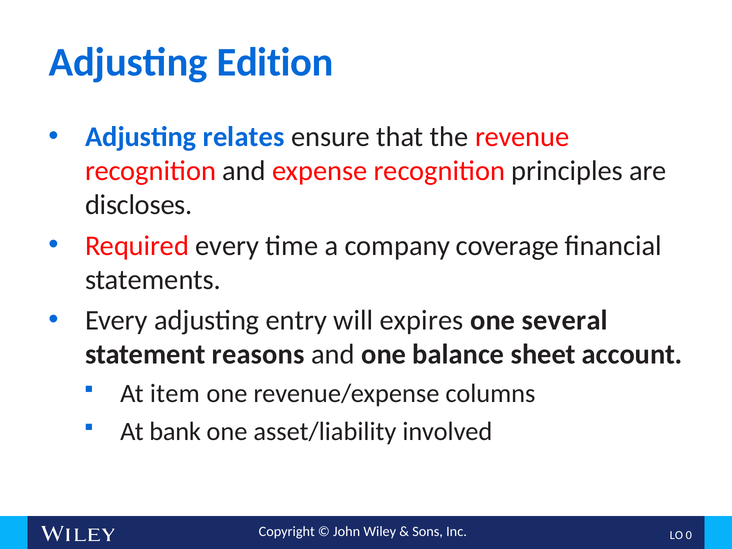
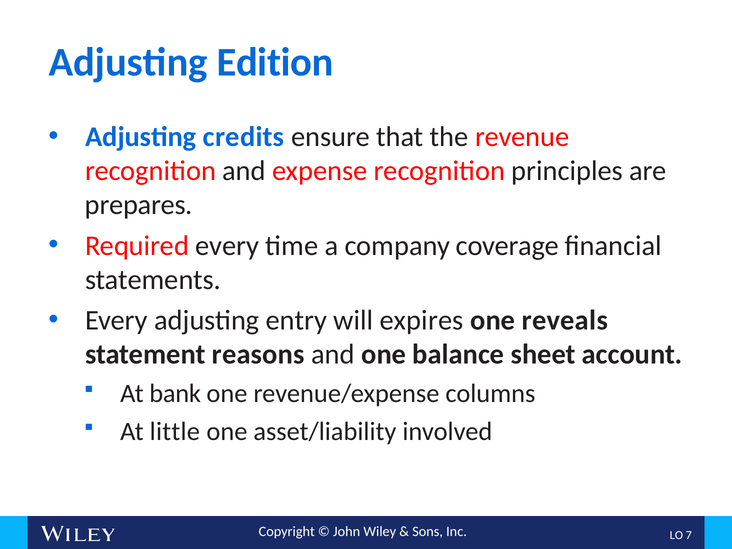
relates: relates -> credits
discloses: discloses -> prepares
several: several -> reveals
item: item -> bank
bank: bank -> little
0: 0 -> 7
